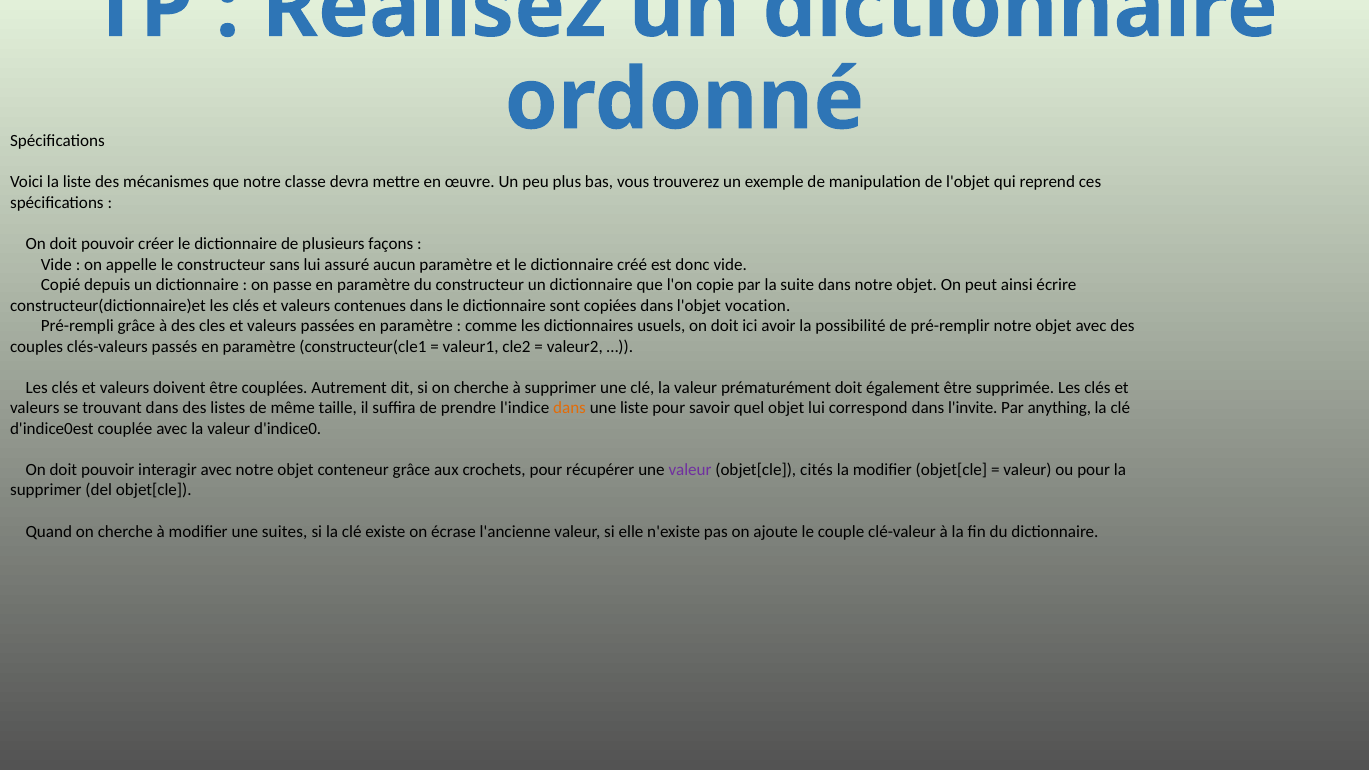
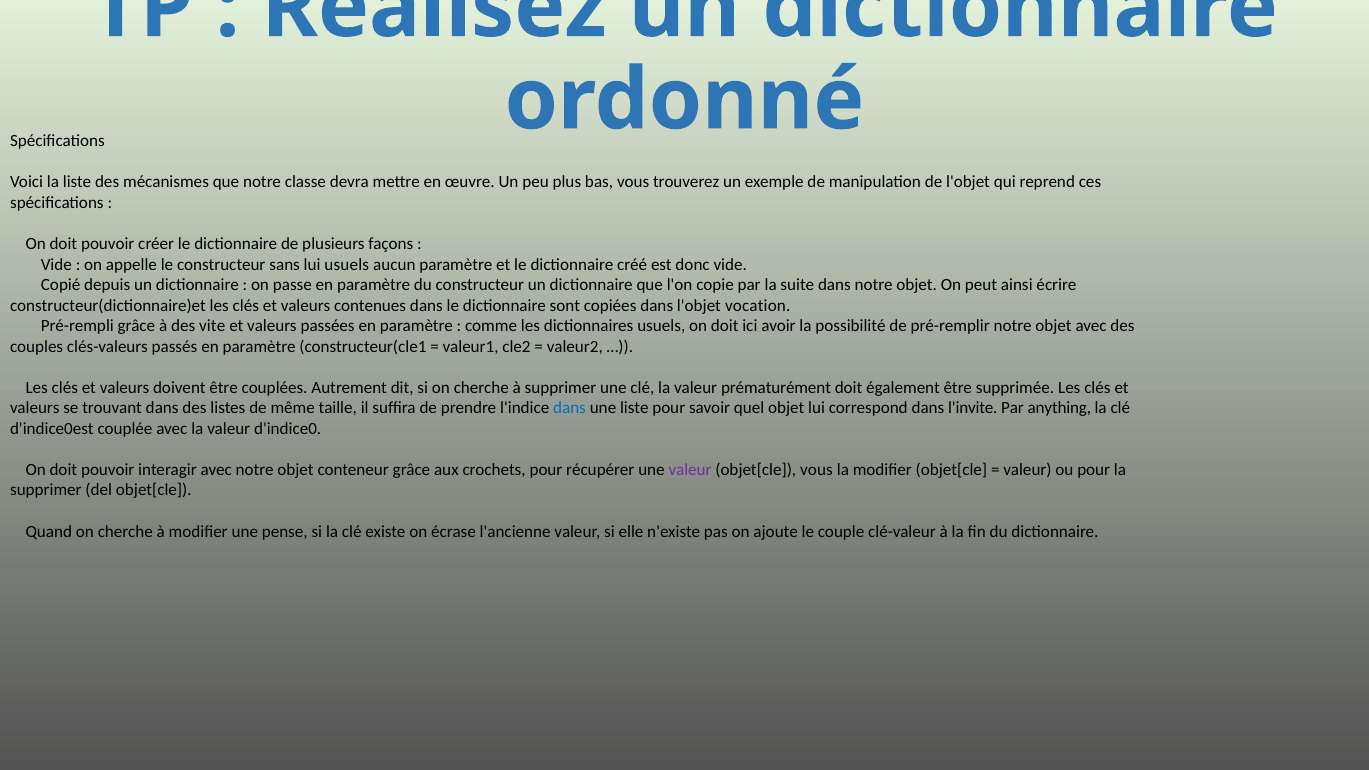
lui assuré: assuré -> usuels
cles: cles -> vite
dans at (569, 408) colour: orange -> blue
objet[cle cités: cités -> vous
suites: suites -> pense
